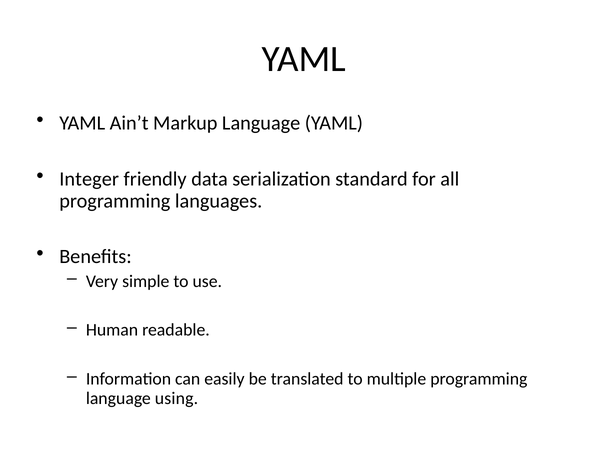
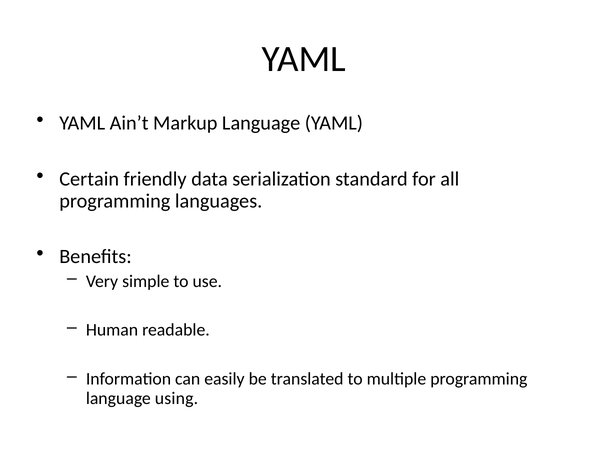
Integer: Integer -> Certain
